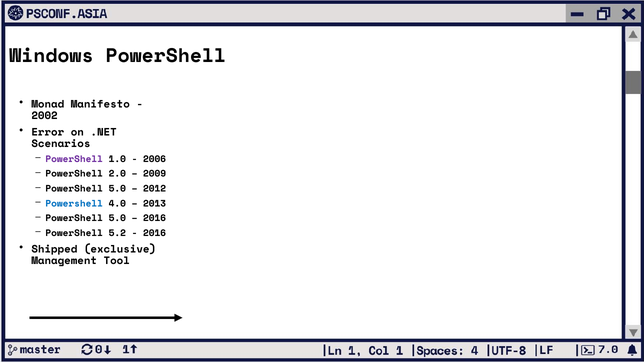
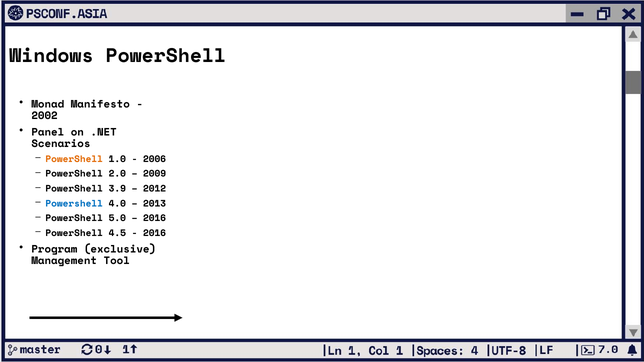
Error: Error -> Panel
PowerShell at (74, 159) colour: purple -> orange
5.0 at (117, 189): 5.0 -> 3.9
5.2: 5.2 -> 4.5
Shipped: Shipped -> Program
